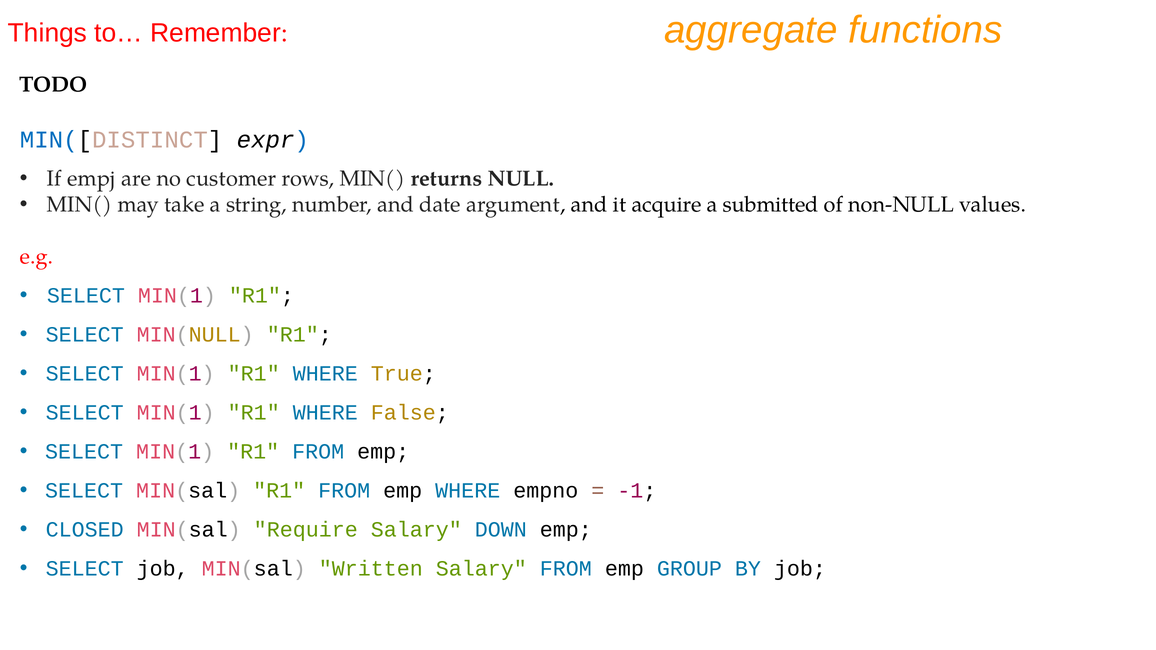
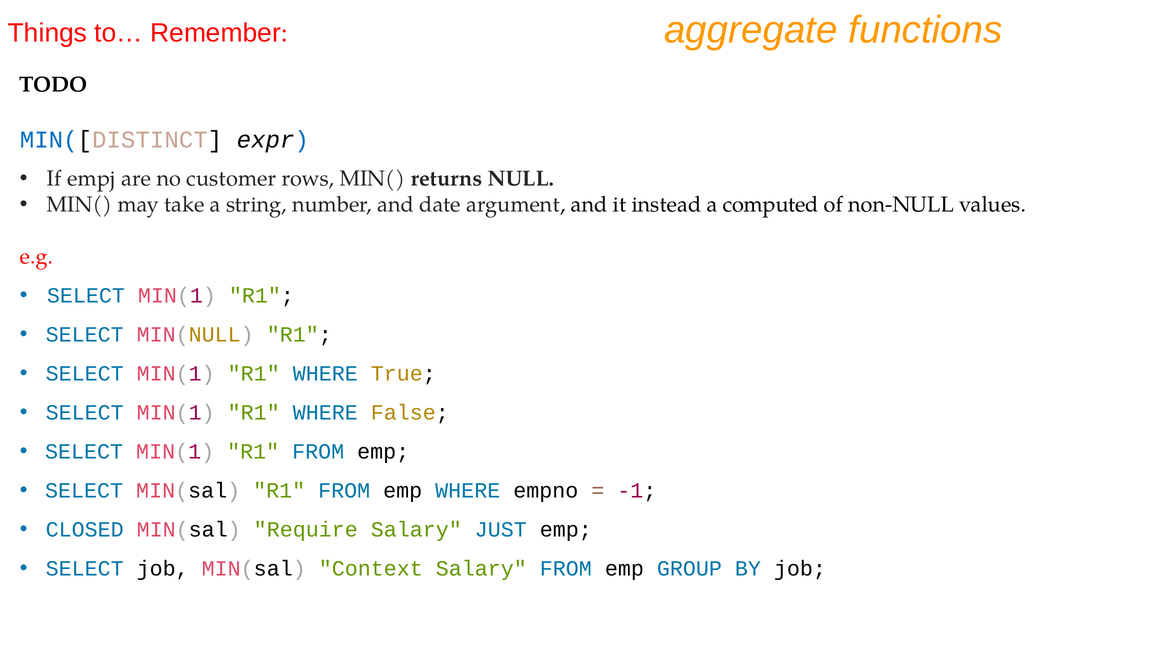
acquire: acquire -> instead
submitted: submitted -> computed
DOWN: DOWN -> JUST
Written: Written -> Context
